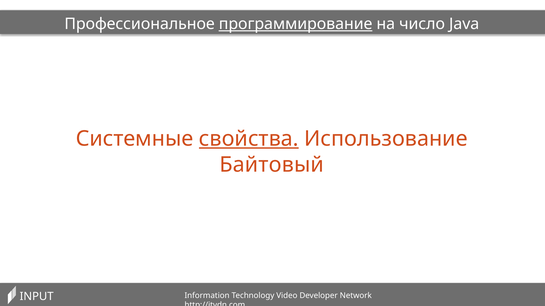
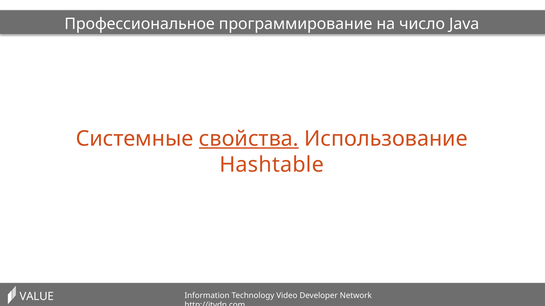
программирование underline: present -> none
Байтовый: Байтовый -> Hashtable
INPUT: INPUT -> VALUE
